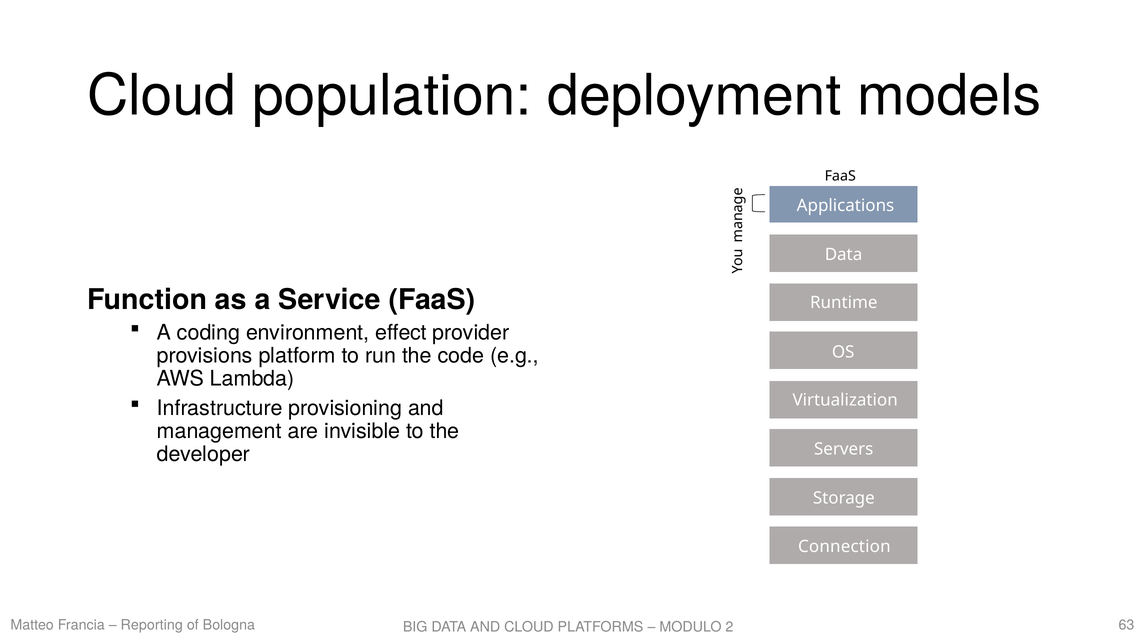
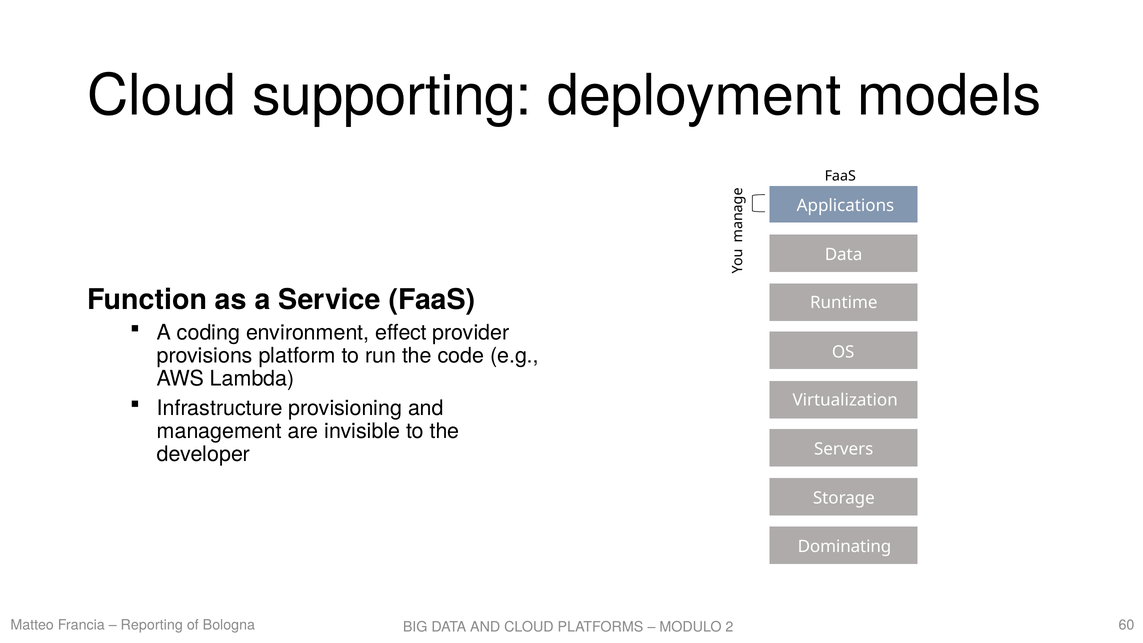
population: population -> supporting
Connection: Connection -> Dominating
63: 63 -> 60
